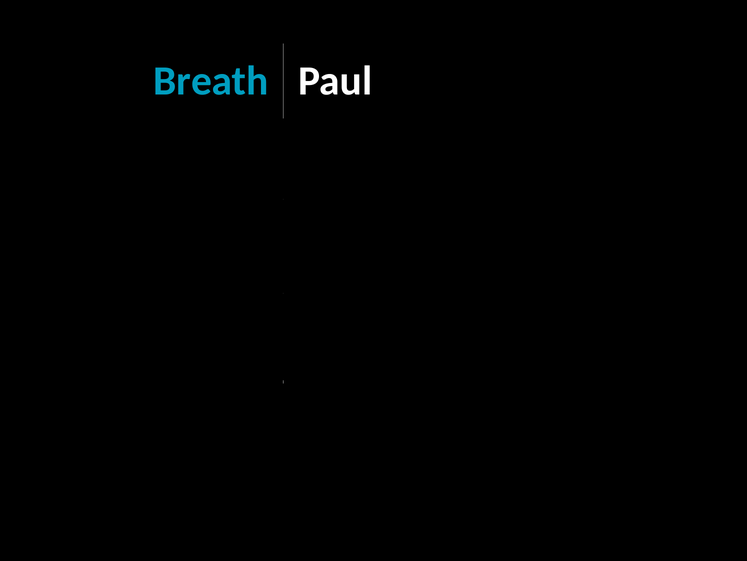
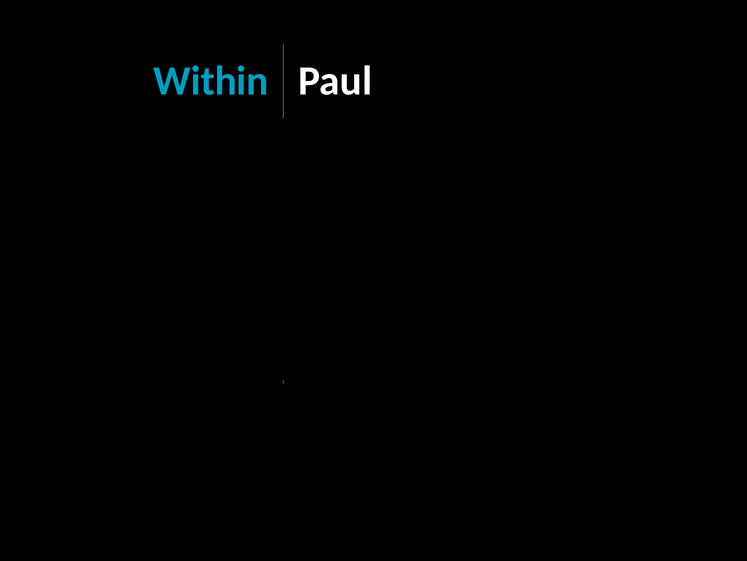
Breath at (211, 81): Breath -> Within
